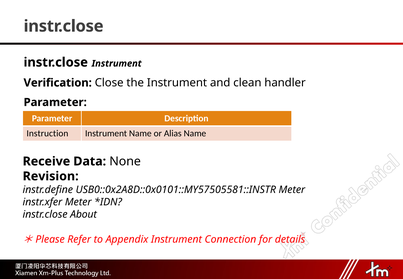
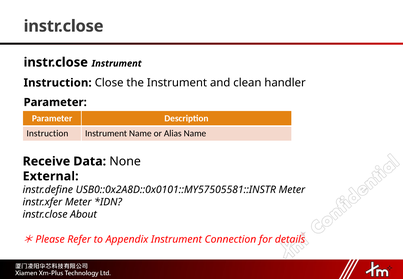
Verification at (58, 83): Verification -> Instruction
Revision: Revision -> External
